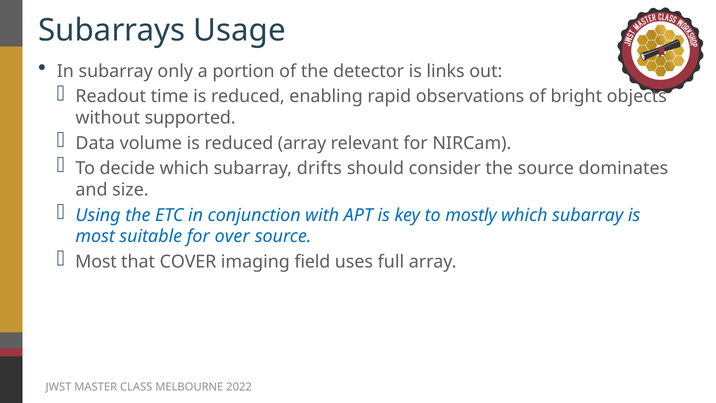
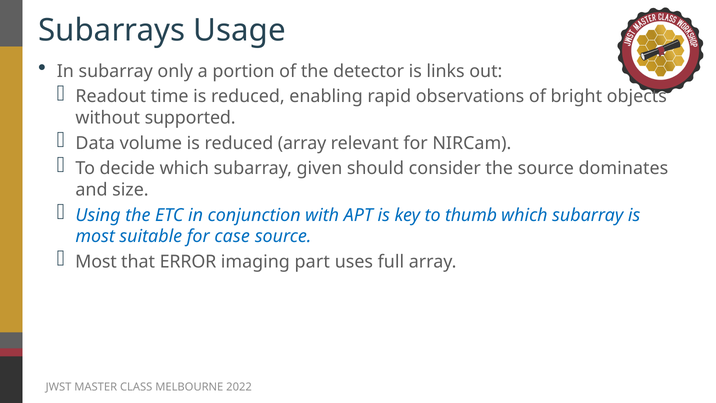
drifts: drifts -> given
mostly: mostly -> thumb
over: over -> case
COVER: COVER -> ERROR
field: field -> part
